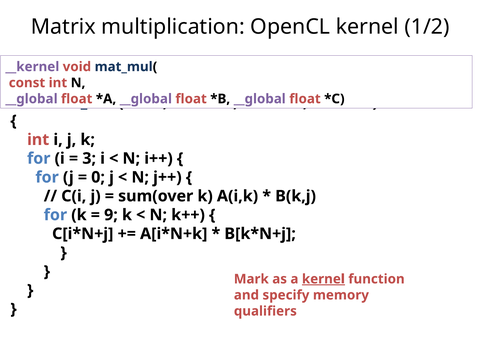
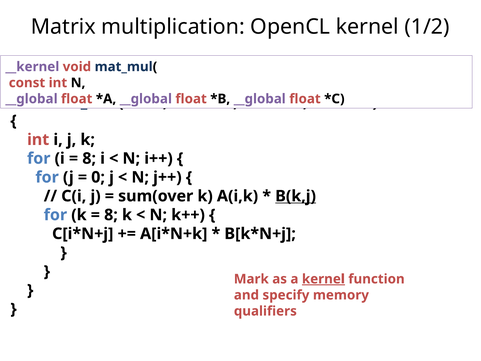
3 at (89, 158): 3 -> 8
B(k,j underline: none -> present
9 at (111, 215): 9 -> 8
